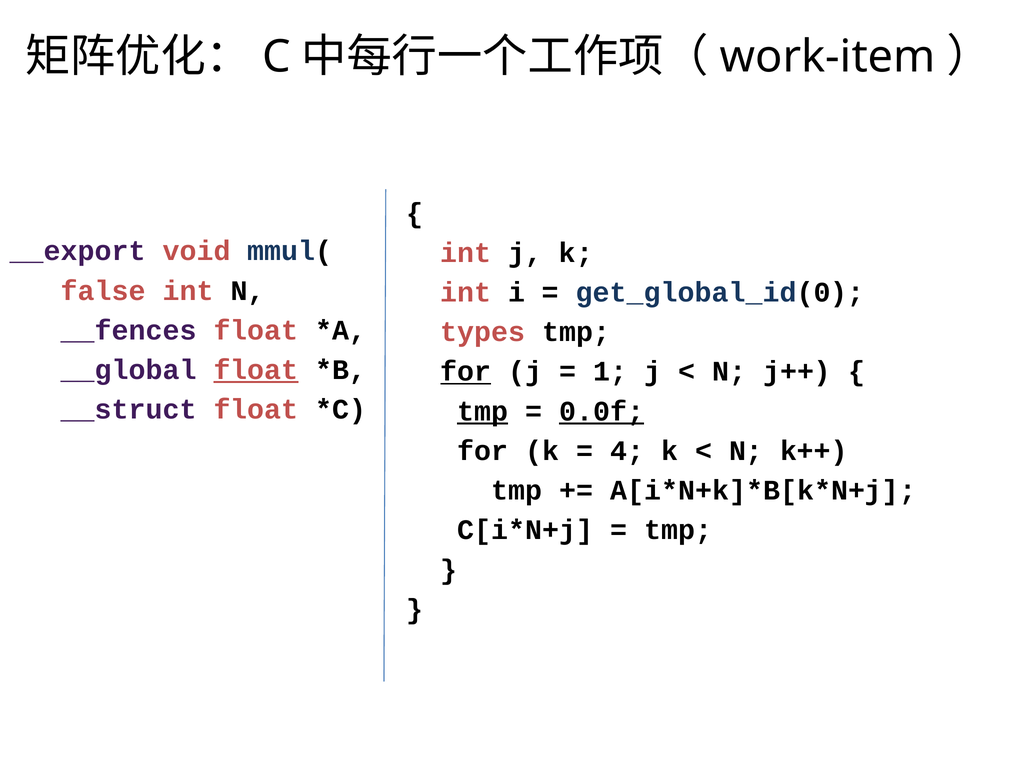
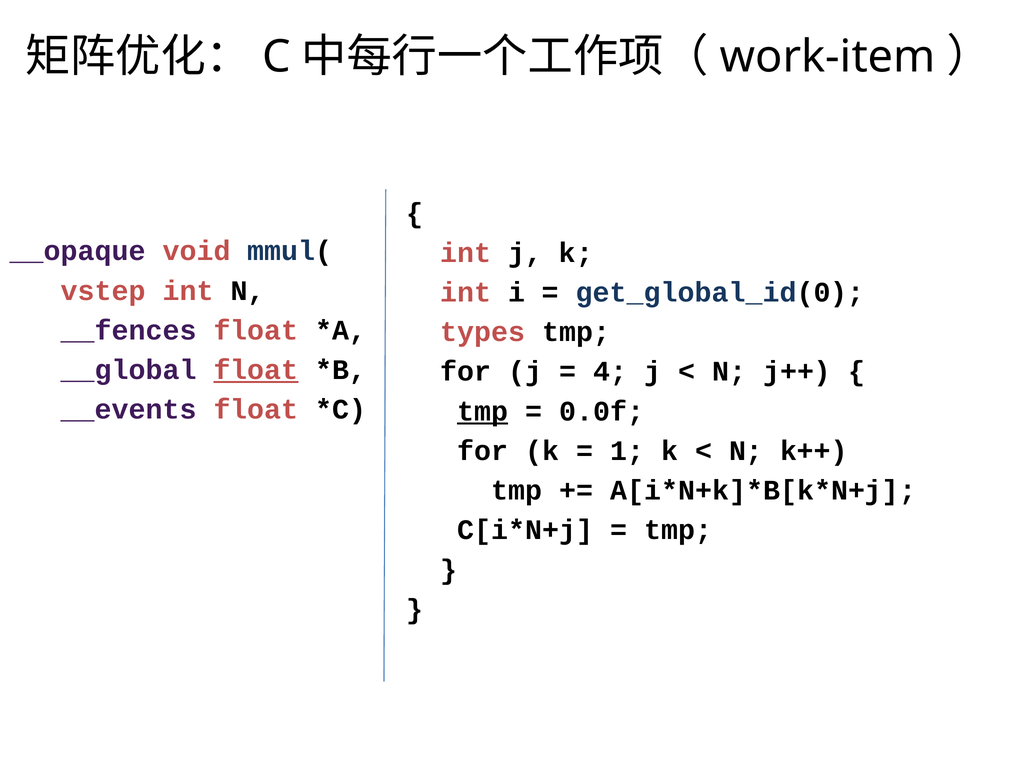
__export: __export -> __opaque
false: false -> vstep
for at (466, 372) underline: present -> none
1: 1 -> 4
__struct: __struct -> __events
0.0f underline: present -> none
4: 4 -> 1
